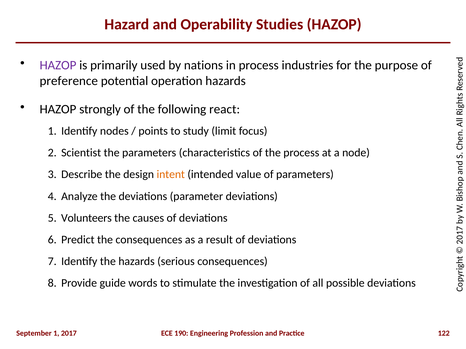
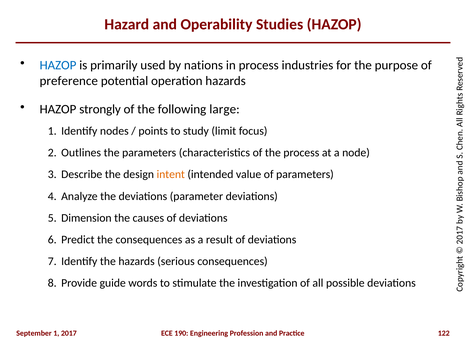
HAZOP at (58, 65) colour: purple -> blue
react: react -> large
Scientist: Scientist -> Outlines
Volunteers: Volunteers -> Dimension
